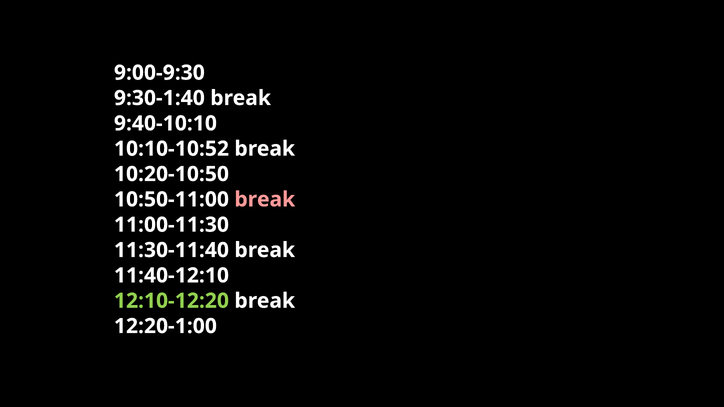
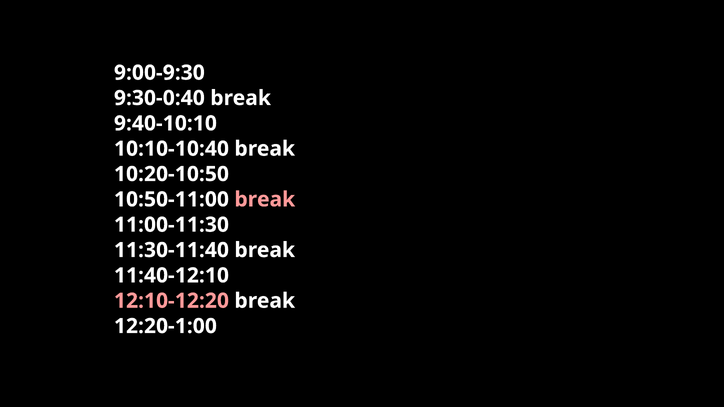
9:30-1:40: 9:30-1:40 -> 9:30-0:40
10:10-10:52: 10:10-10:52 -> 10:10-10:40
12:10-12:20 colour: light green -> pink
